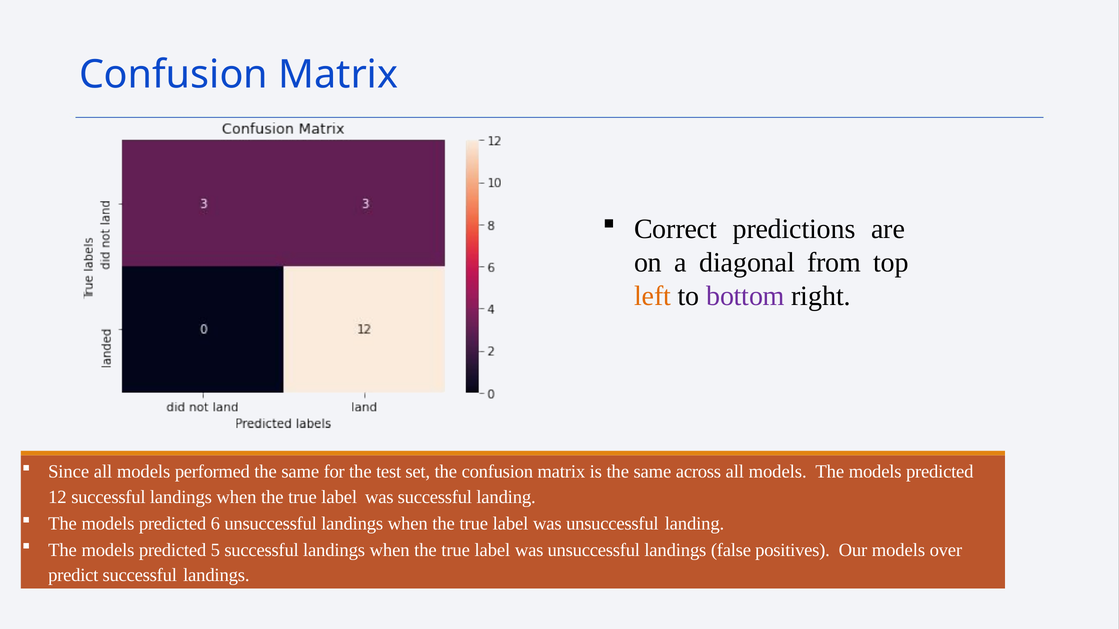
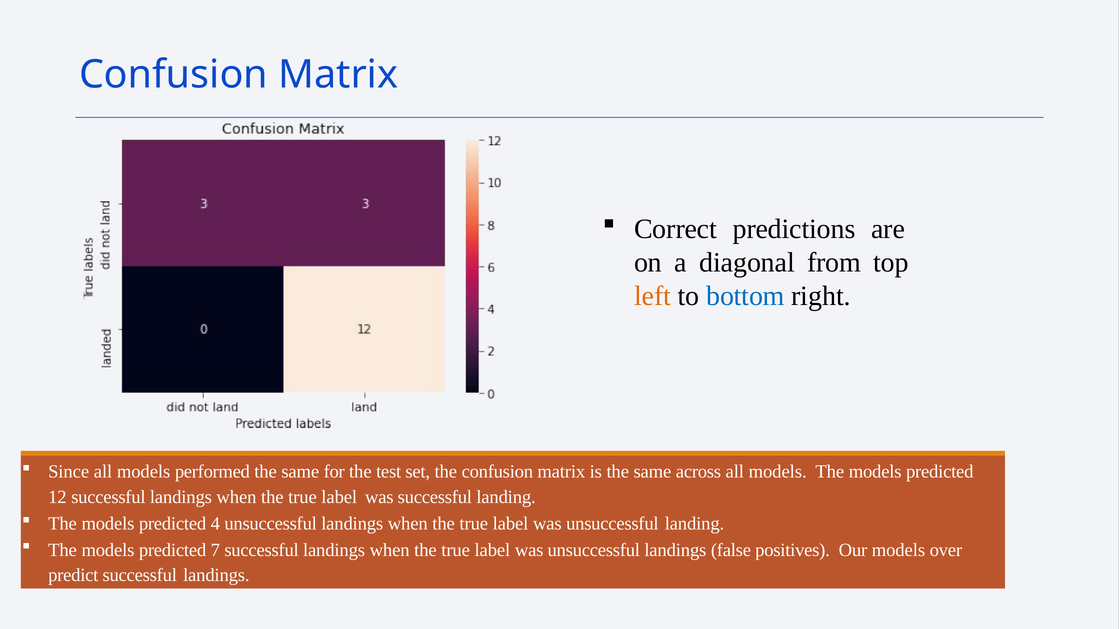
bottom colour: purple -> blue
6: 6 -> 4
5: 5 -> 7
